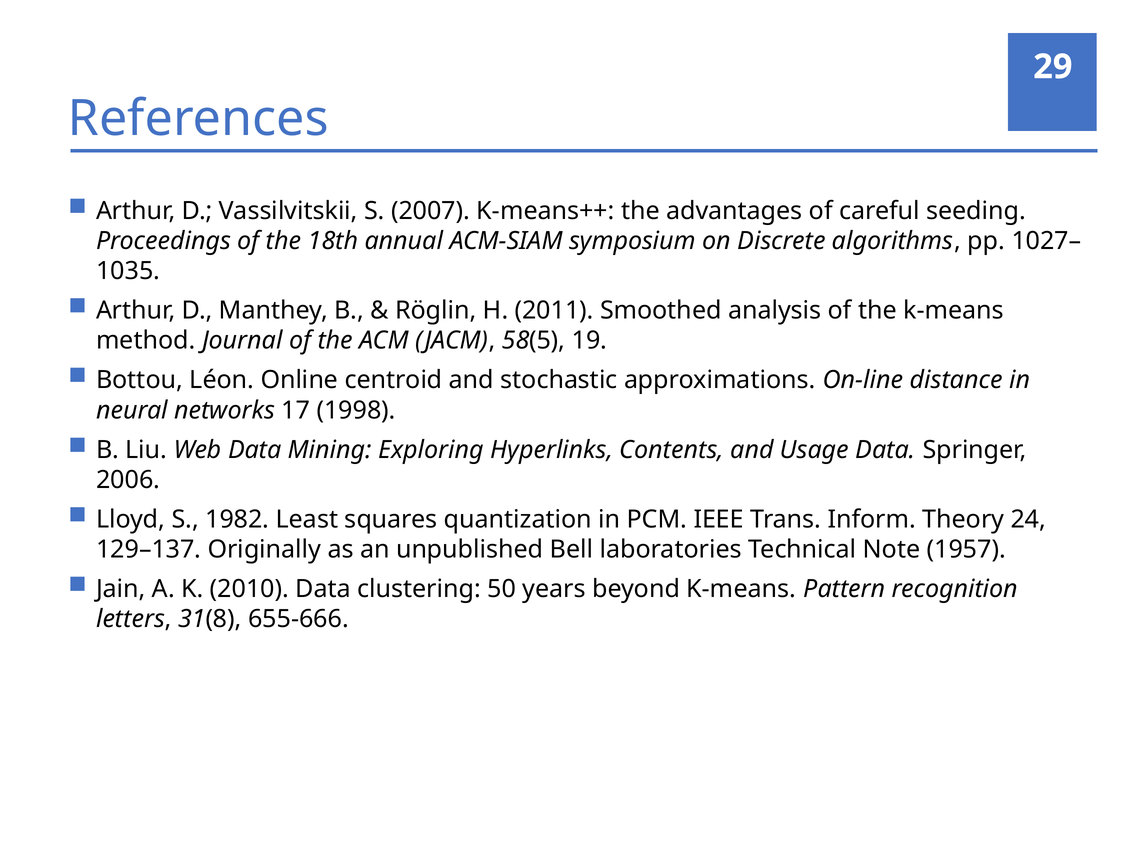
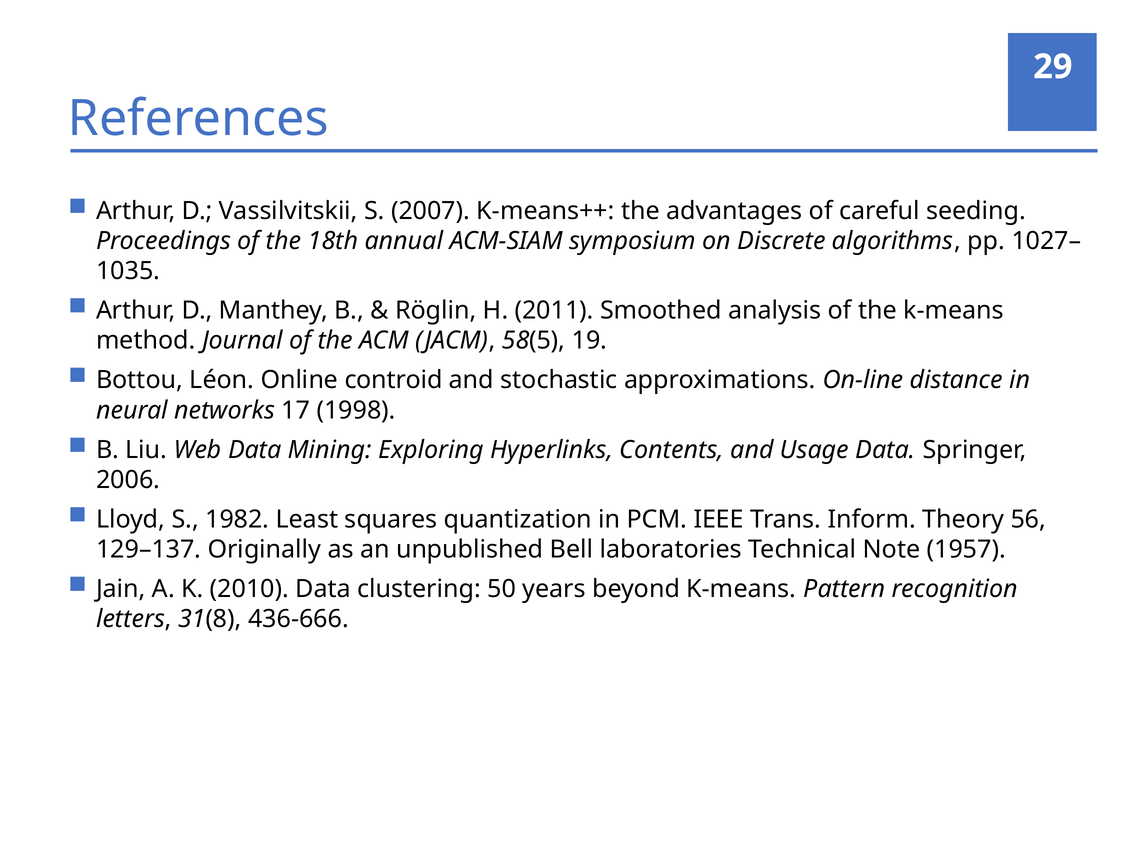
centroid: centroid -> controid
24: 24 -> 56
655-666: 655-666 -> 436-666
